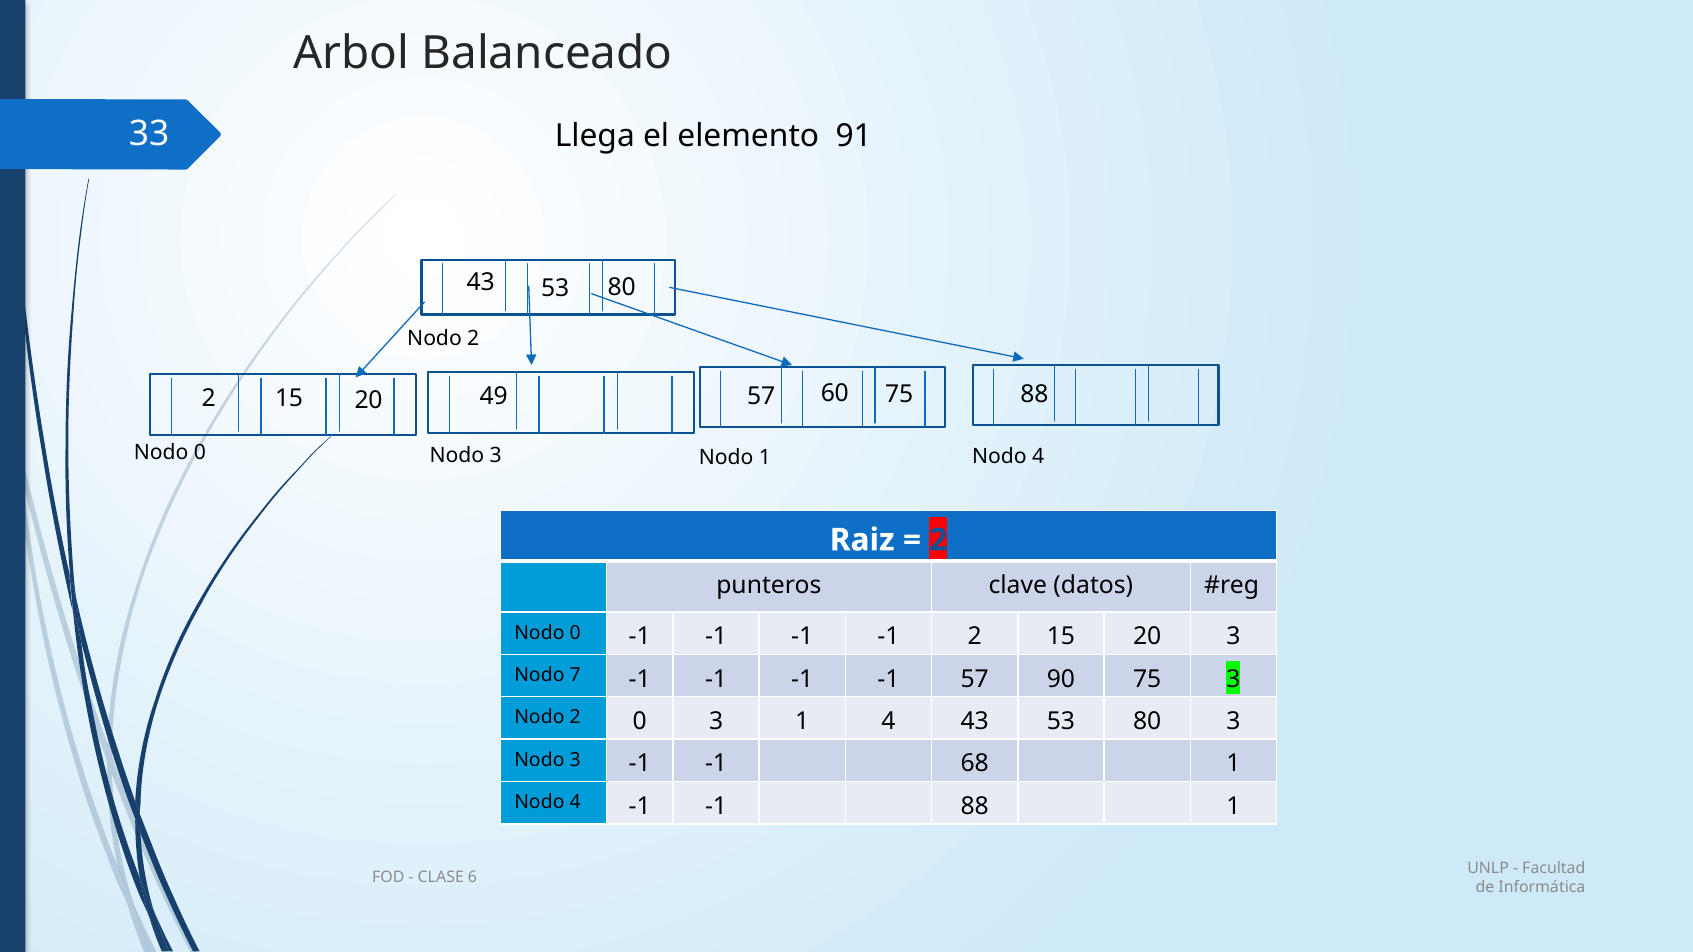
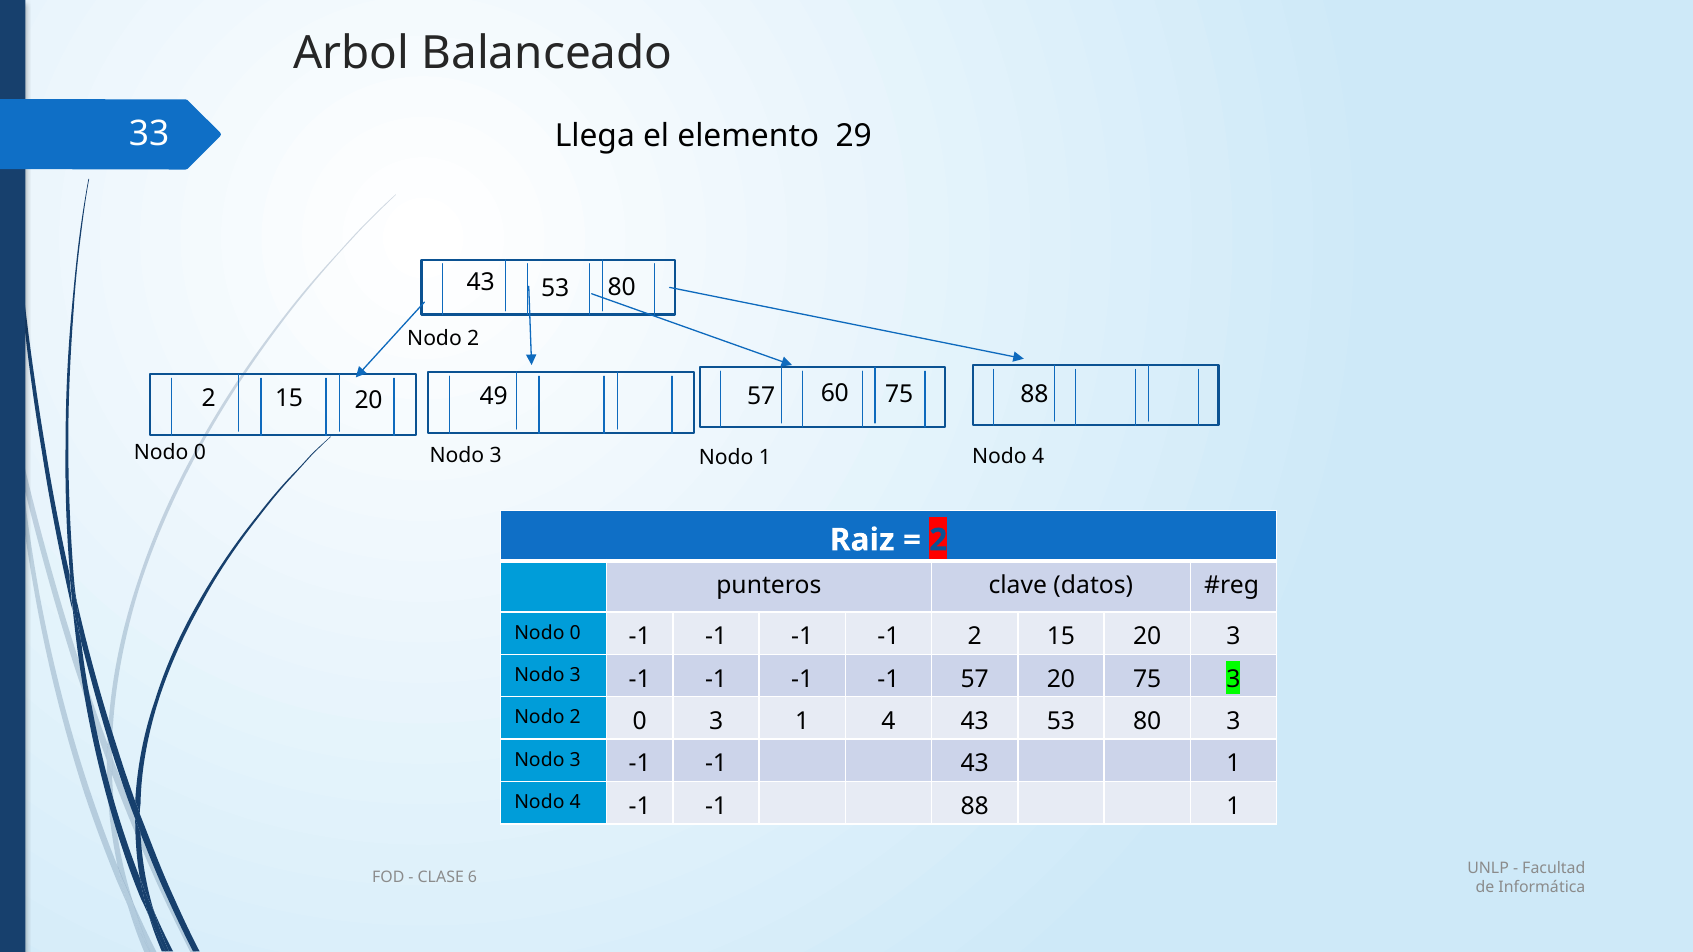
91: 91 -> 29
7 at (575, 675): 7 -> 3
57 90: 90 -> 20
-1 68: 68 -> 43
